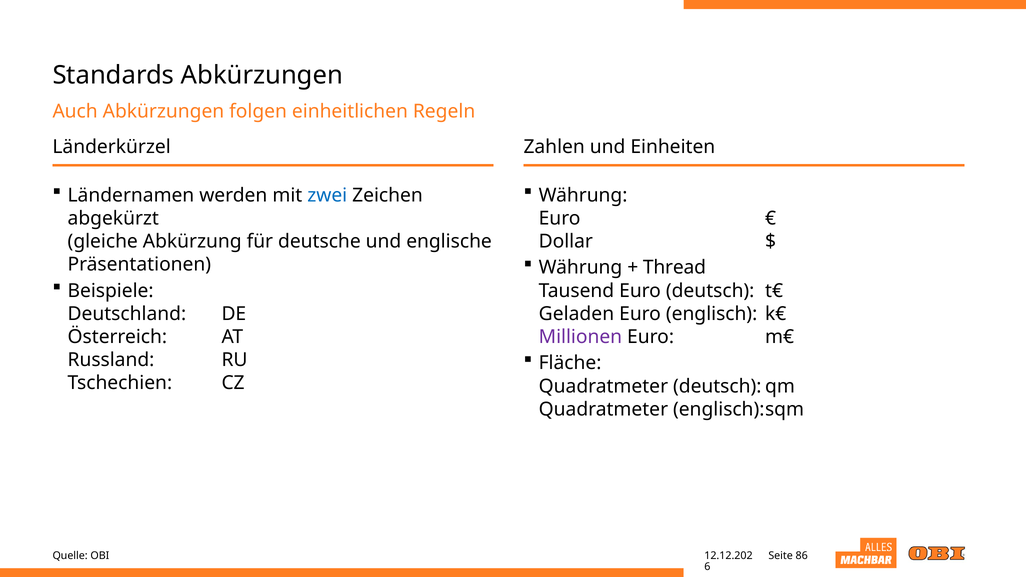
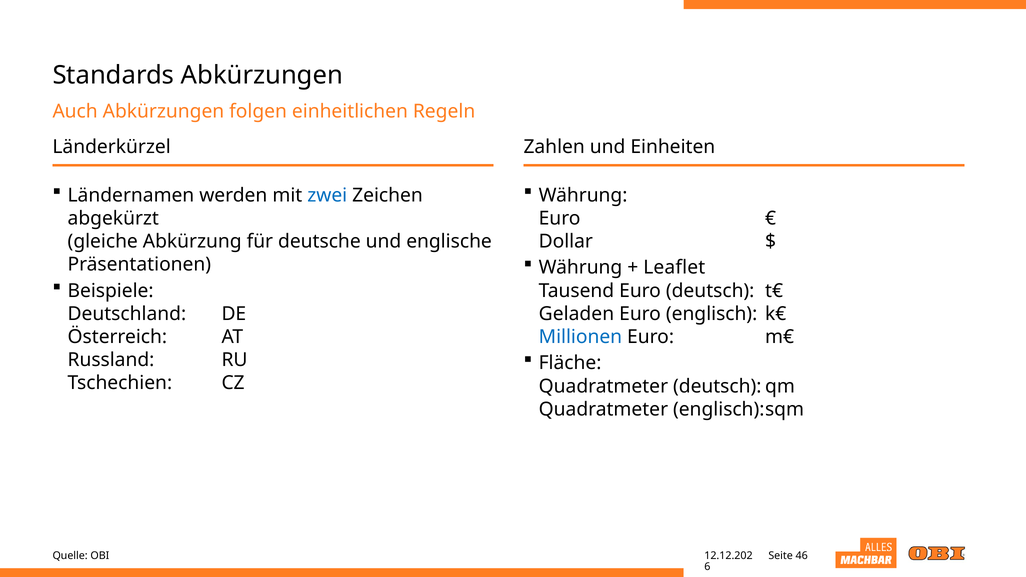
Thread: Thread -> Leaflet
Millionen colour: purple -> blue
86: 86 -> 46
